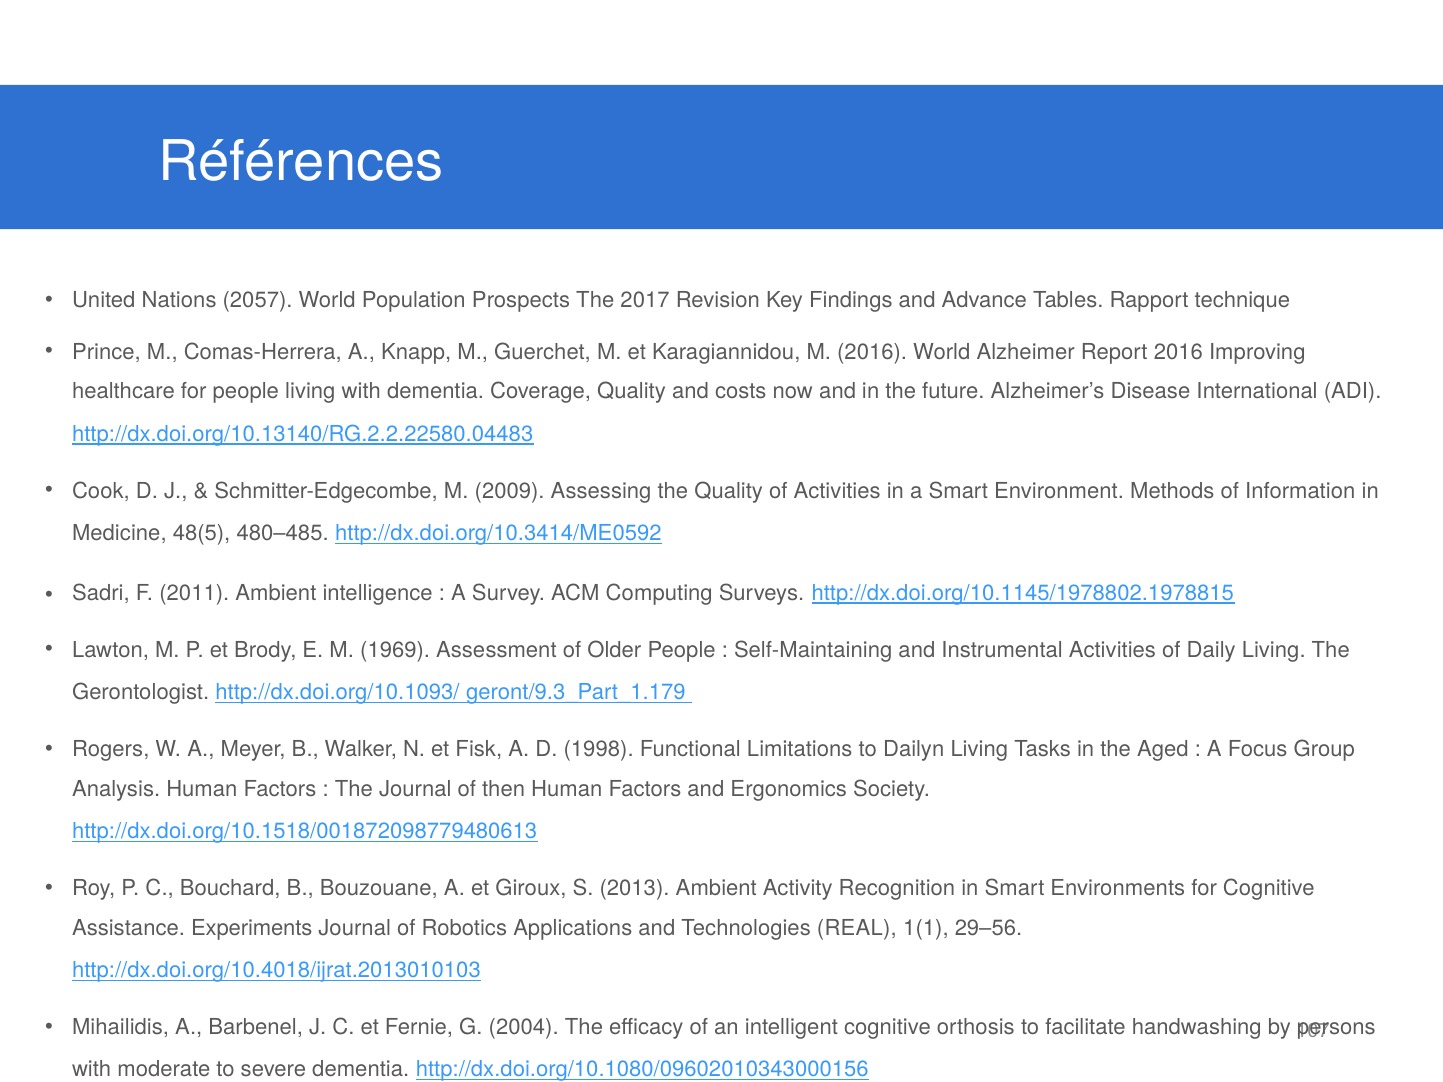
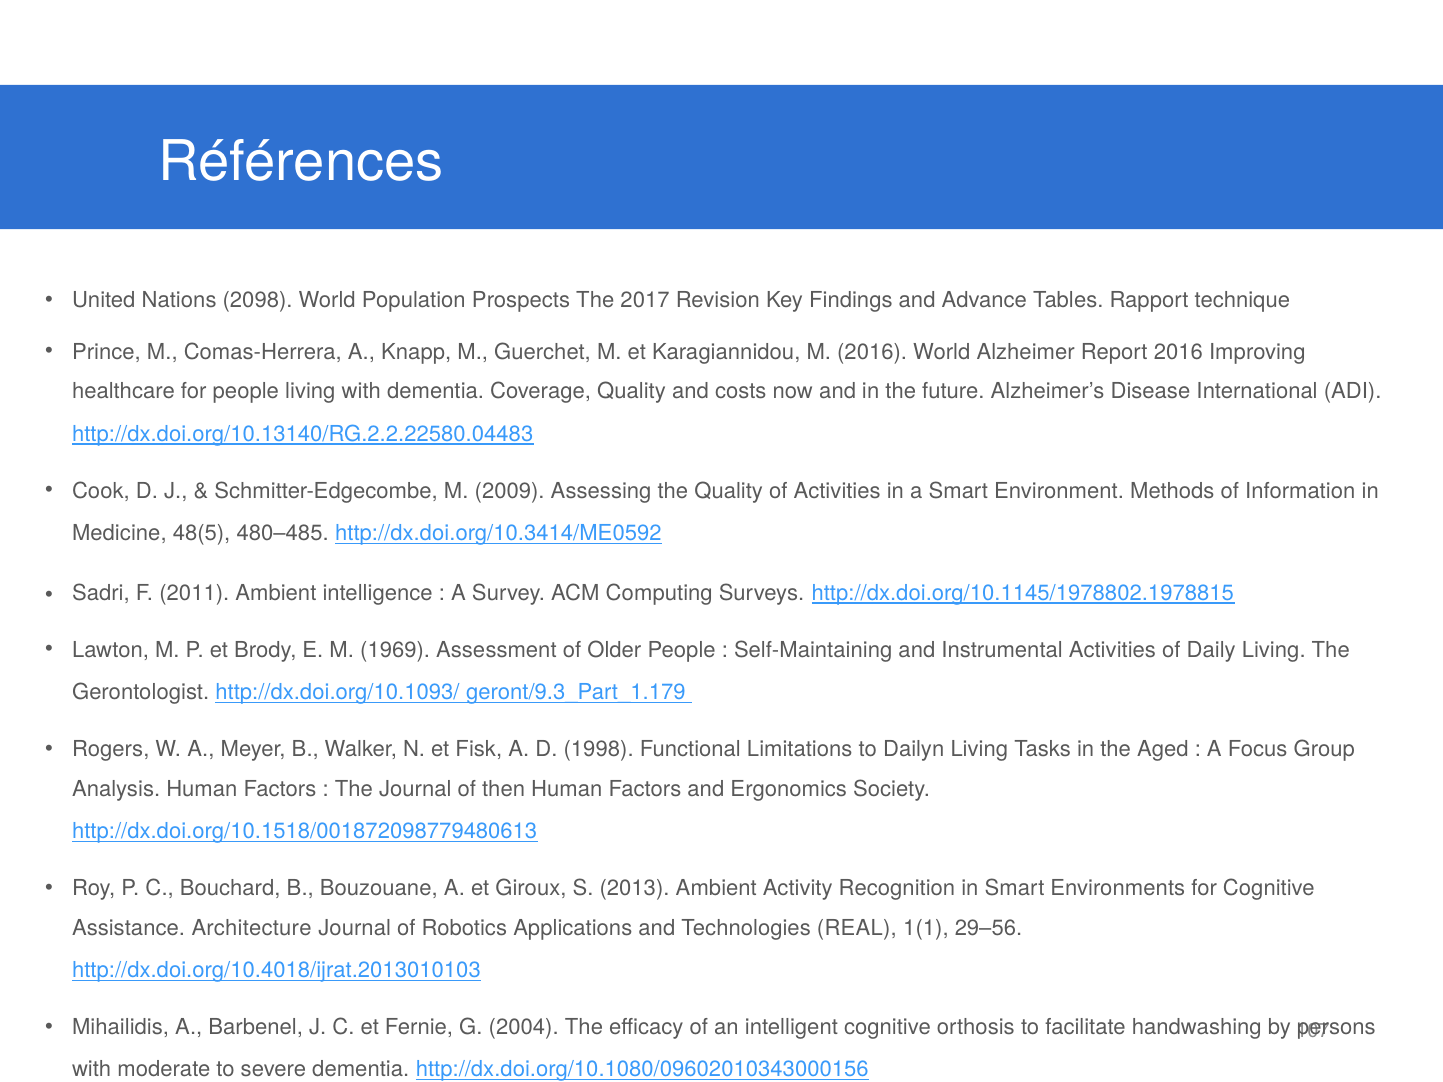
2057: 2057 -> 2098
Experiments: Experiments -> Architecture
